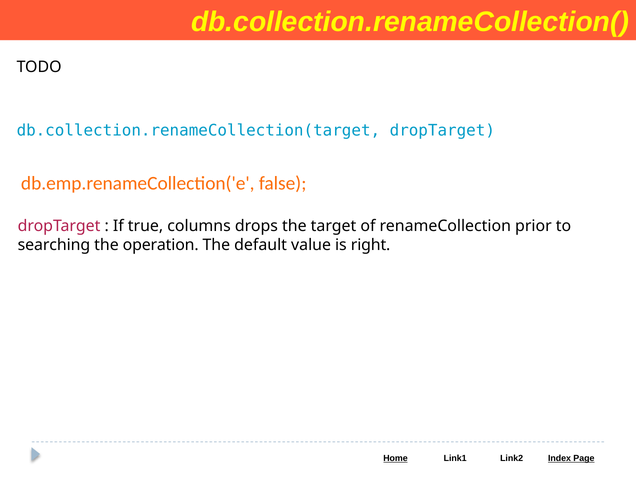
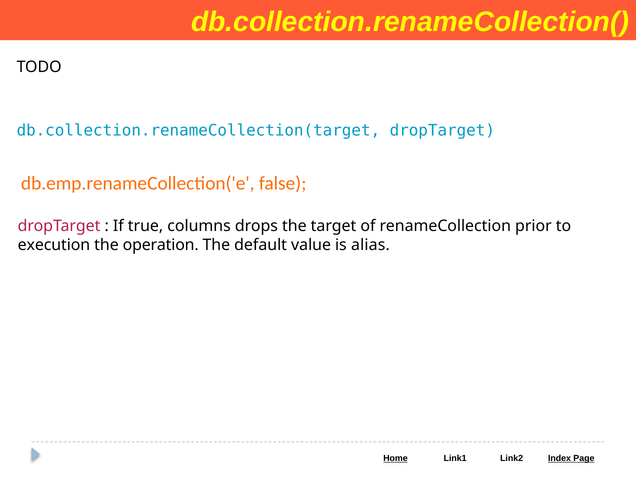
searching: searching -> execution
right: right -> alias
